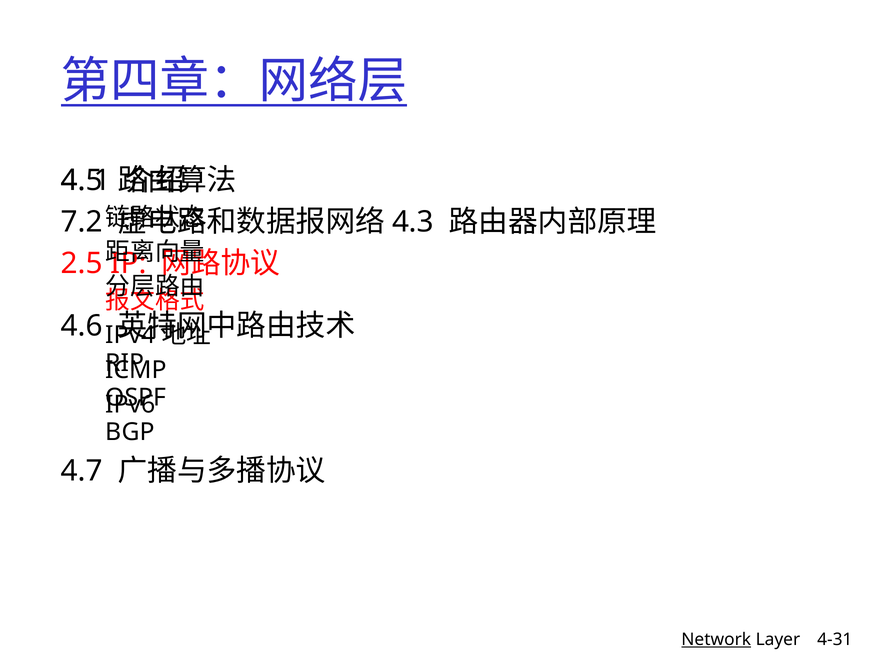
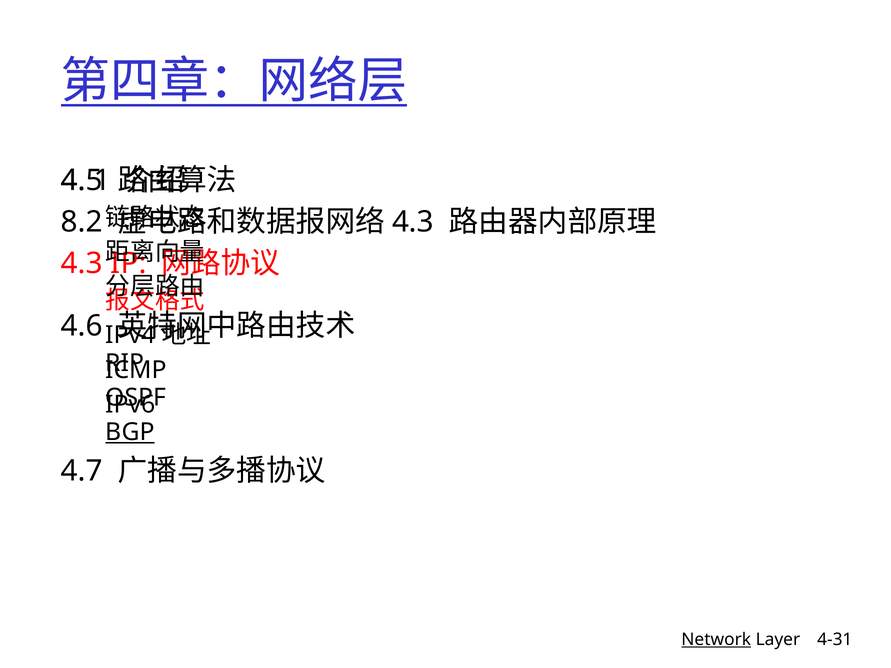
7.2: 7.2 -> 8.2
2.5 at (82, 263): 2.5 -> 4.3
BGP underline: none -> present
